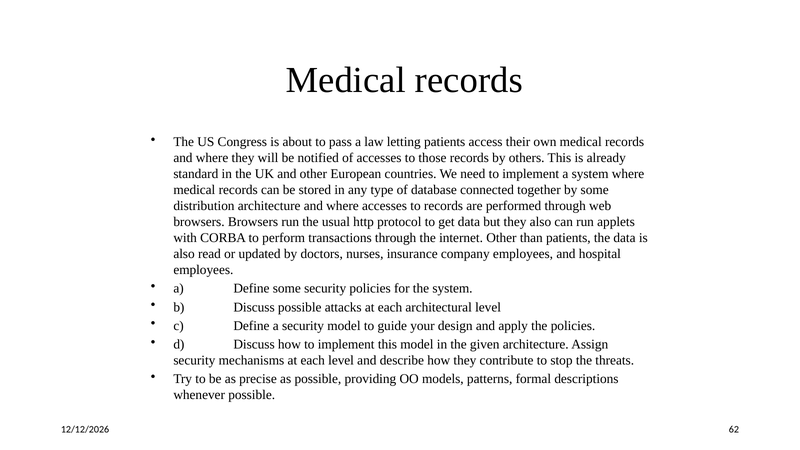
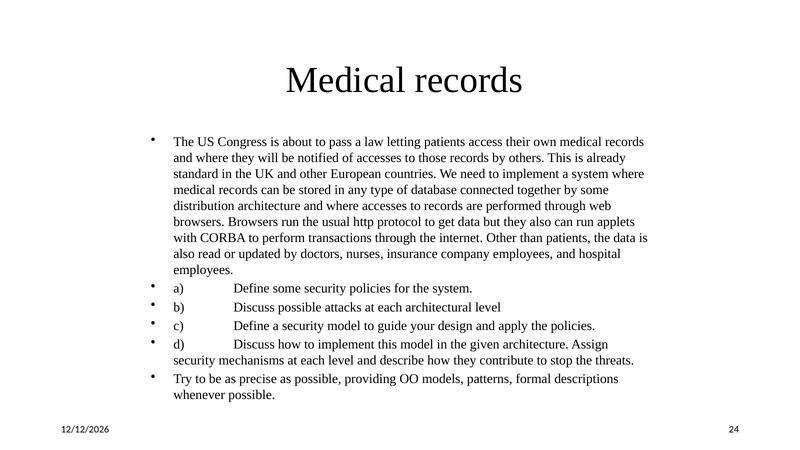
62: 62 -> 24
